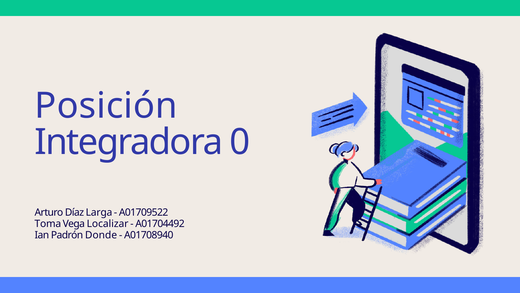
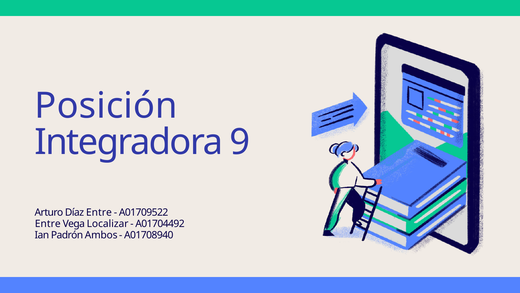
0: 0 -> 9
Díaz Larga: Larga -> Entre
Toma at (48, 223): Toma -> Entre
Donde: Donde -> Ambos
